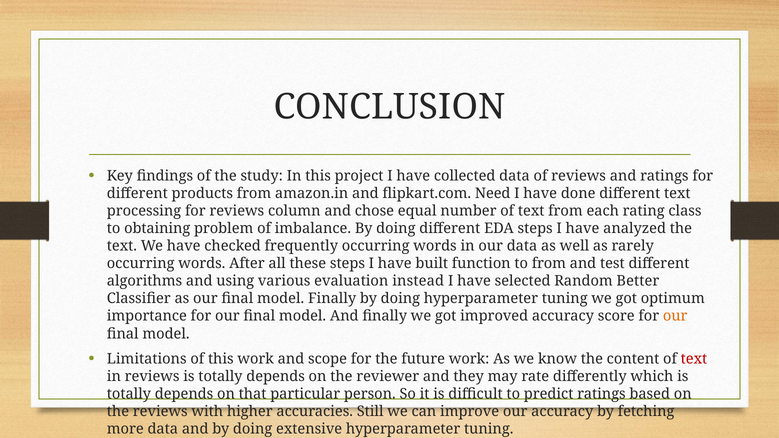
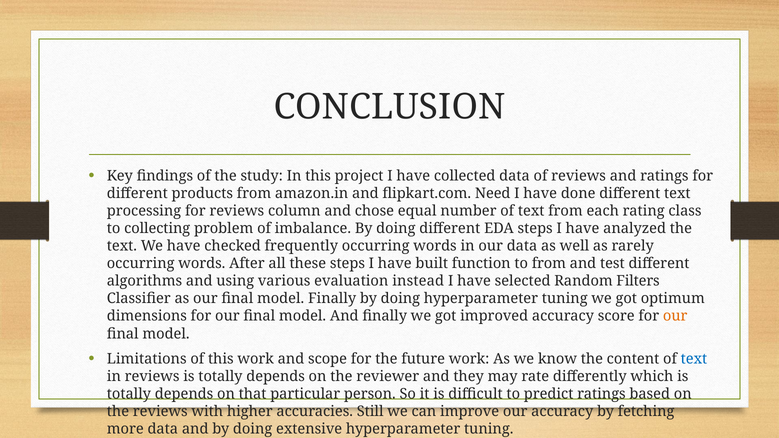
obtaining: obtaining -> collecting
Better: Better -> Filters
importance: importance -> dimensions
text at (694, 359) colour: red -> blue
